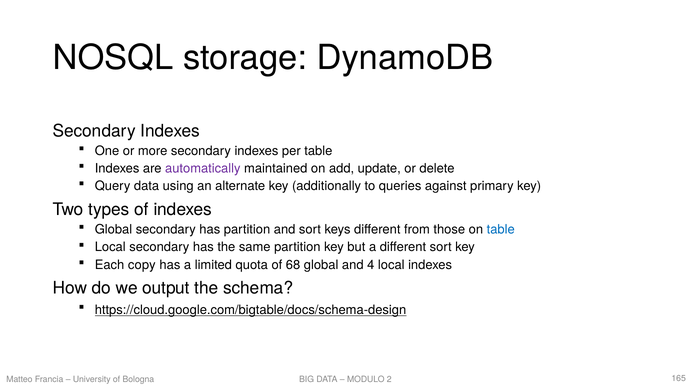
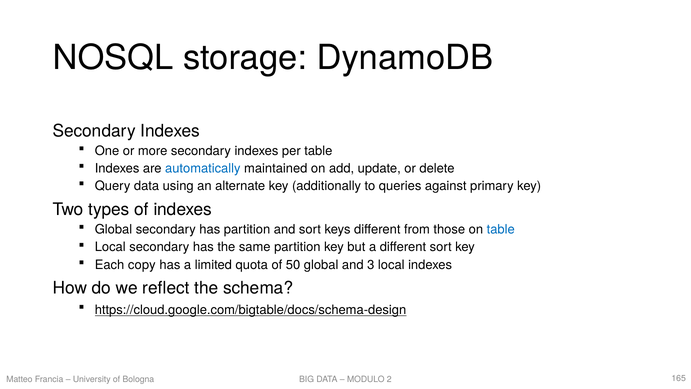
automatically colour: purple -> blue
68: 68 -> 50
4: 4 -> 3
output: output -> reflect
